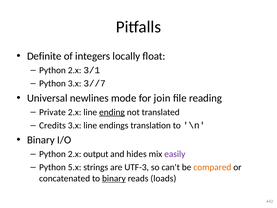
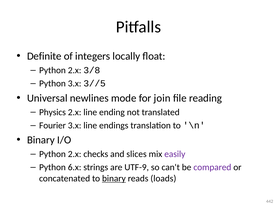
3/1: 3/1 -> 3/8
3//7: 3//7 -> 3//5
Private: Private -> Physics
ending underline: present -> none
Credits: Credits -> Fourier
output: output -> checks
hides: hides -> slices
5.x: 5.x -> 6.x
UTF-3: UTF-3 -> UTF-9
compared colour: orange -> purple
